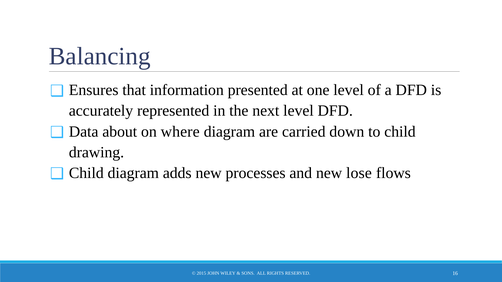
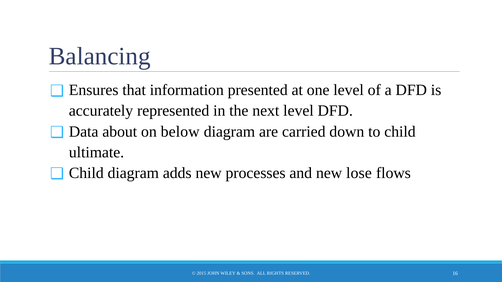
where: where -> below
drawing: drawing -> ultimate
